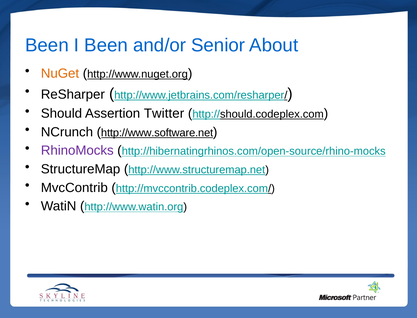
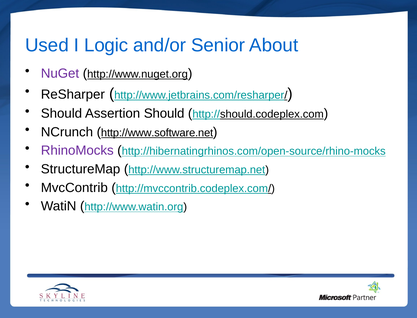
Been at (47, 45): Been -> Used
I Been: Been -> Logic
NuGet colour: orange -> purple
Assertion Twitter: Twitter -> Should
